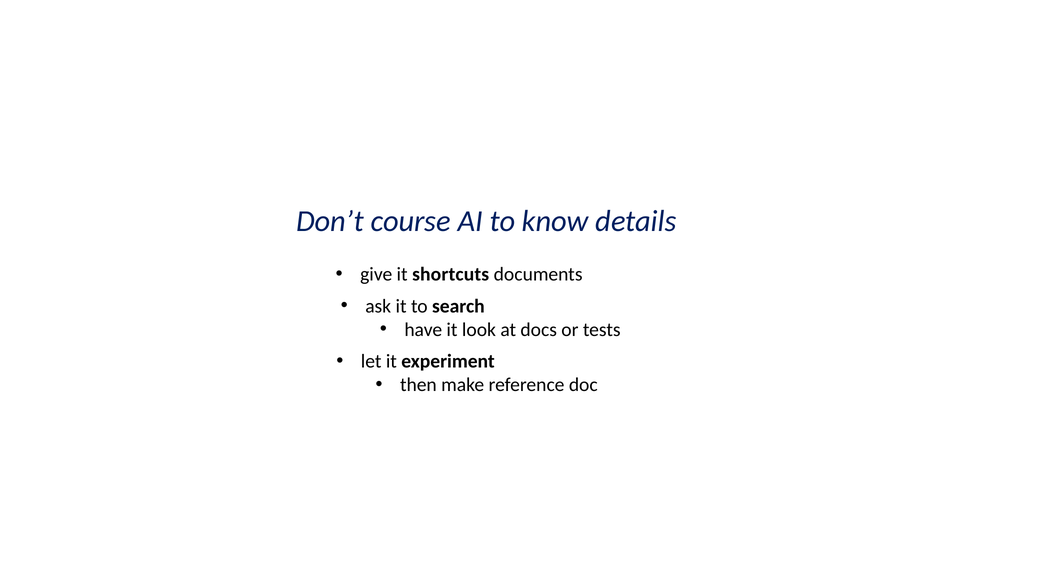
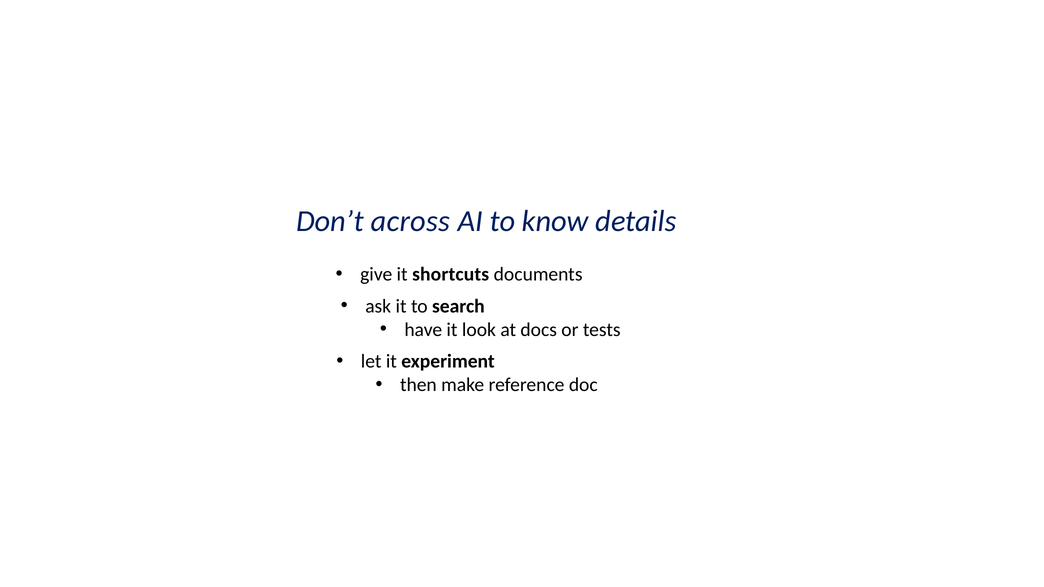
course: course -> across
